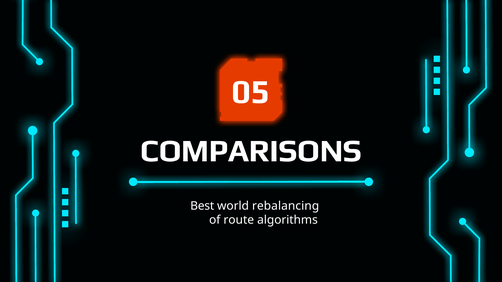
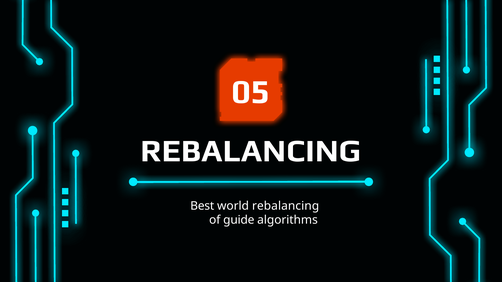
COMPARISONS at (251, 151): COMPARISONS -> REBALANCING
route: route -> guide
